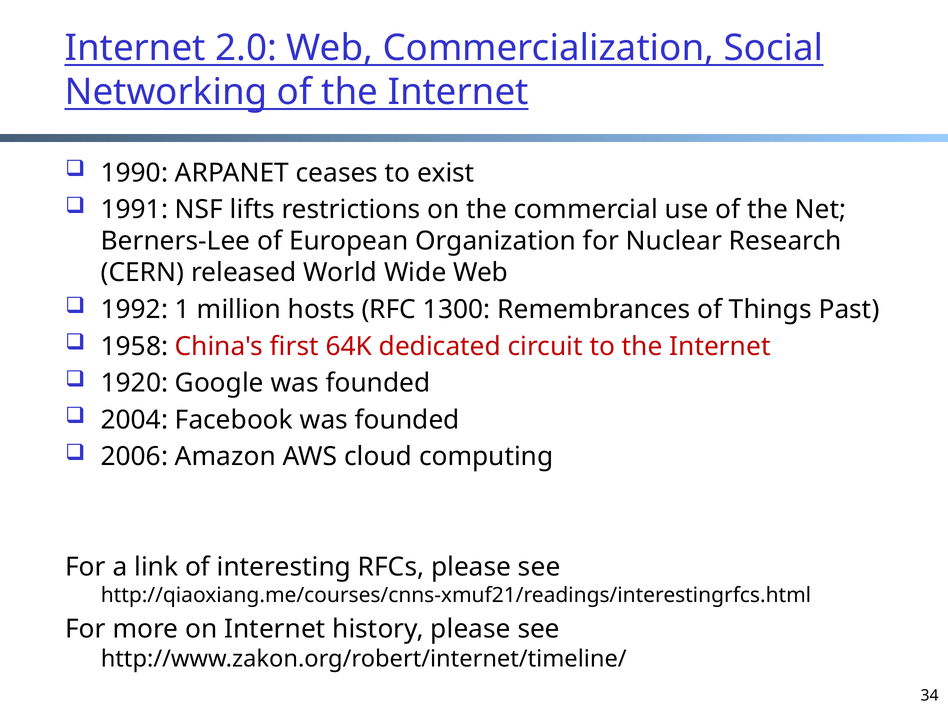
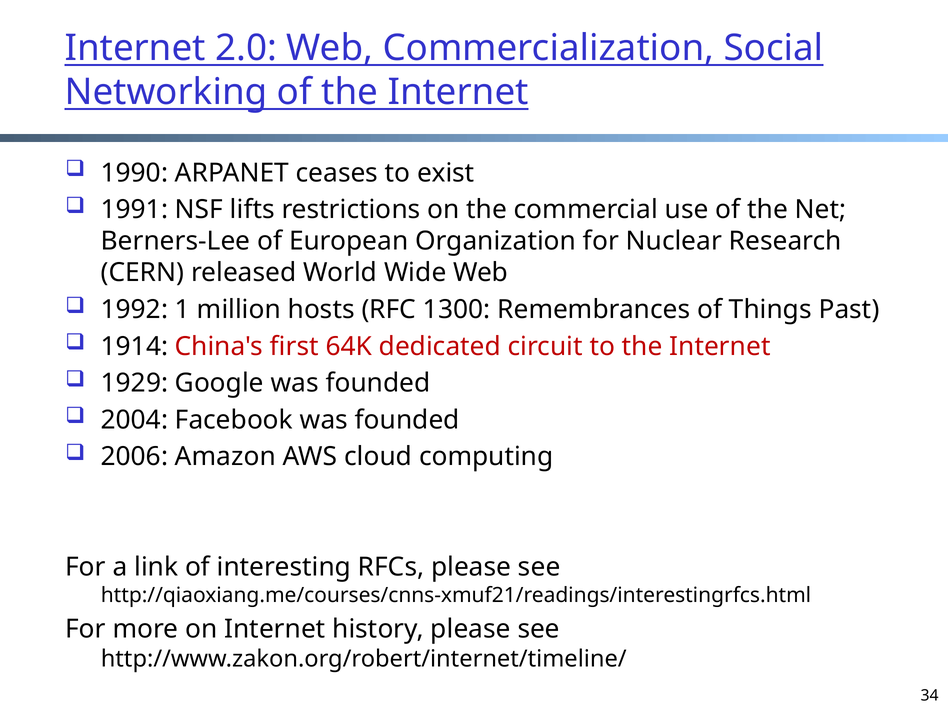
1958: 1958 -> 1914
1920: 1920 -> 1929
